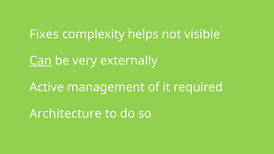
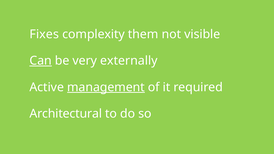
helps: helps -> them
management underline: none -> present
Architecture: Architecture -> Architectural
